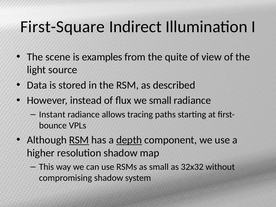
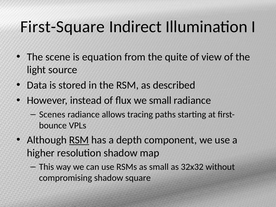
examples: examples -> equation
Instant: Instant -> Scenes
depth underline: present -> none
system: system -> square
